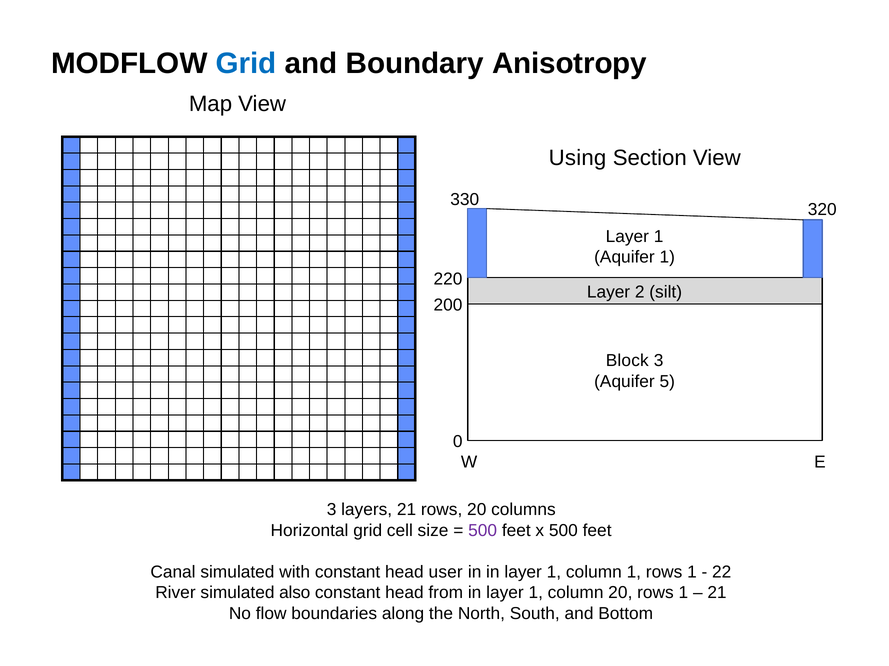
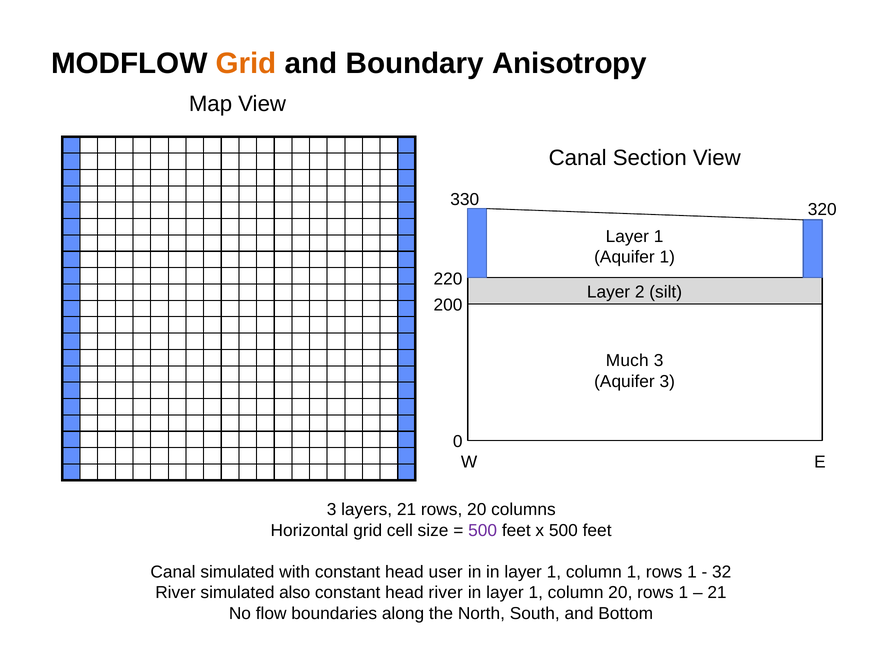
Grid at (246, 63) colour: blue -> orange
Using at (578, 158): Using -> Canal
Block: Block -> Much
Aquifer 5: 5 -> 3
22: 22 -> 32
head from: from -> river
